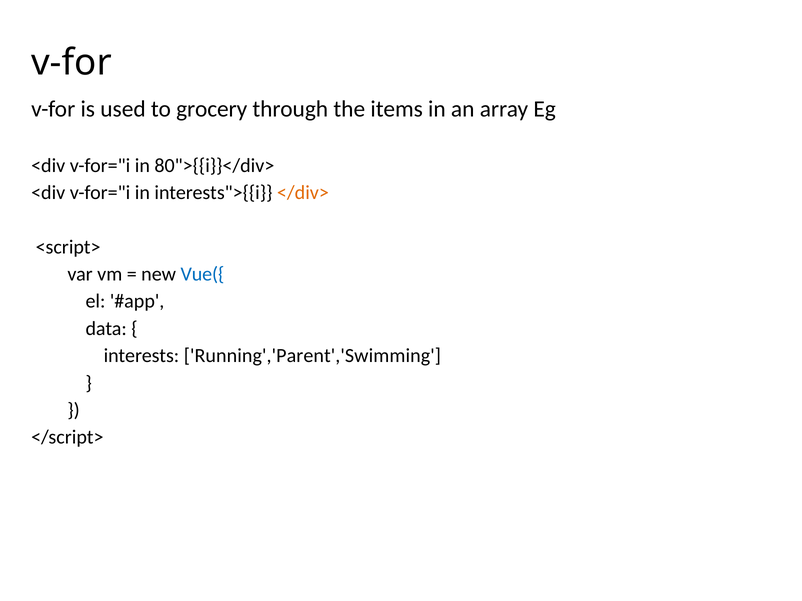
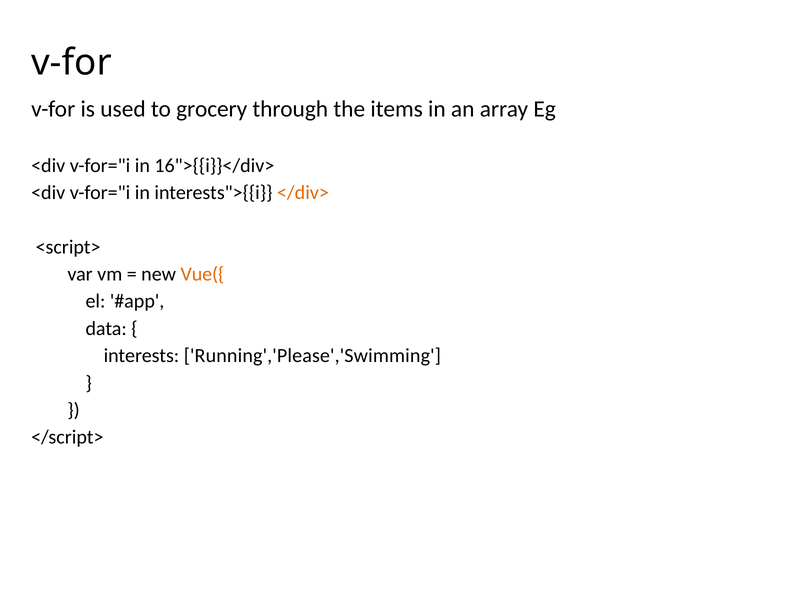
80">{{i}}</div>: 80">{{i}}</div> -> 16">{{i}}</div>
Vue({ colour: blue -> orange
Running','Parent','Swimming: Running','Parent','Swimming -> Running','Please','Swimming
